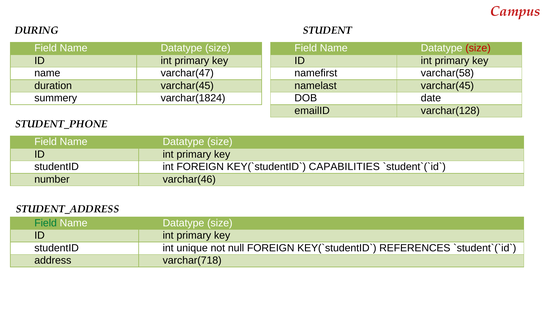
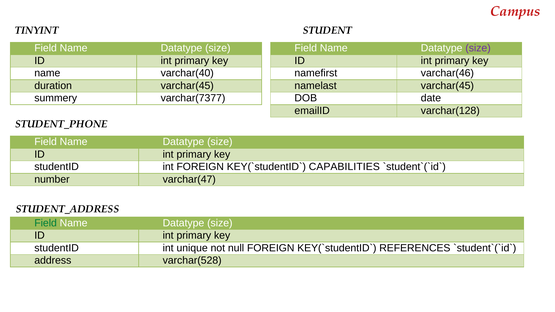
DURING: DURING -> TINYINT
size at (478, 48) colour: red -> purple
varchar(47: varchar(47 -> varchar(40
varchar(58: varchar(58 -> varchar(46
varchar(1824: varchar(1824 -> varchar(7377
varchar(46: varchar(46 -> varchar(47
varchar(718: varchar(718 -> varchar(528
